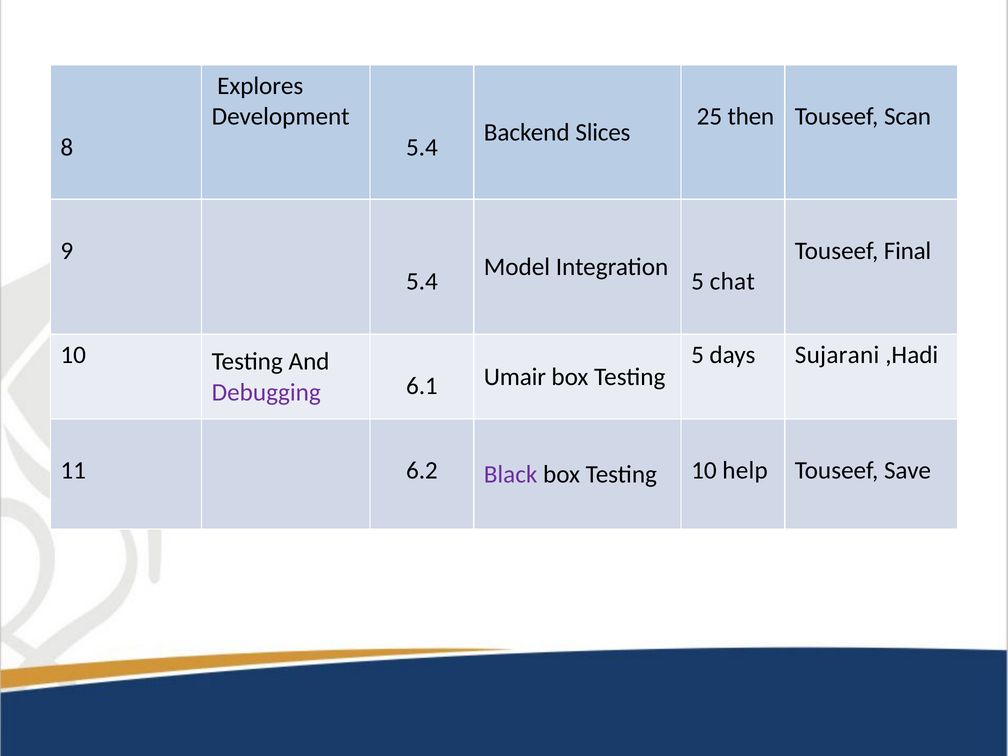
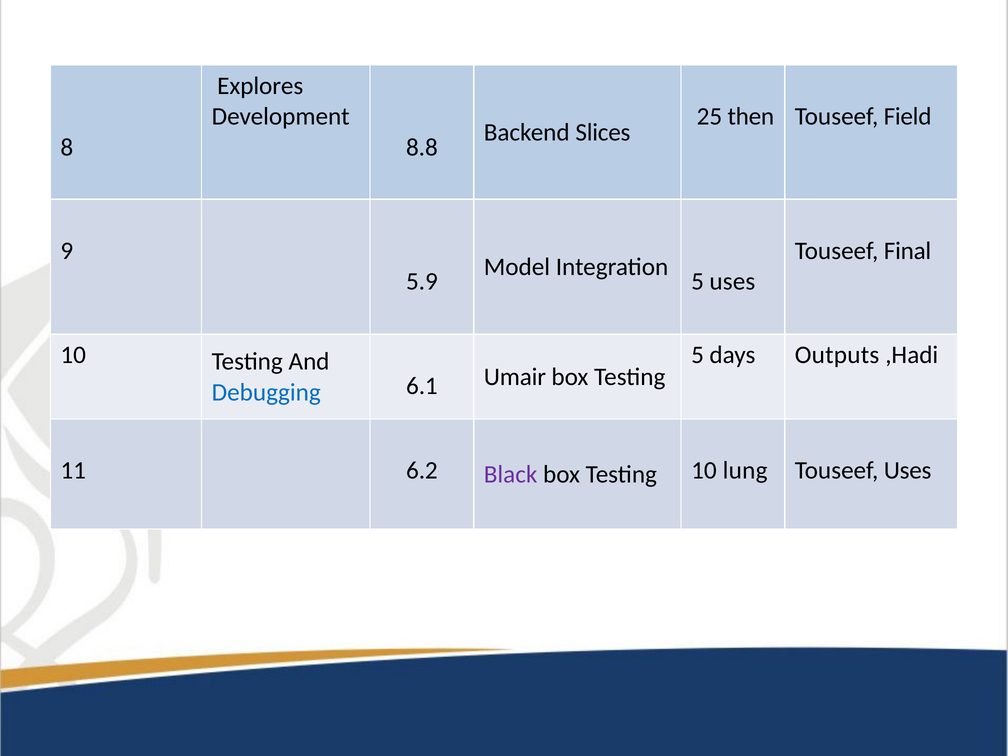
Scan: Scan -> Field
5.4 at (422, 147): 5.4 -> 8.8
5.4 at (422, 282): 5.4 -> 5.9
5 chat: chat -> uses
Sujarani: Sujarani -> Outputs
Debugging colour: purple -> blue
help: help -> lung
Touseef Save: Save -> Uses
